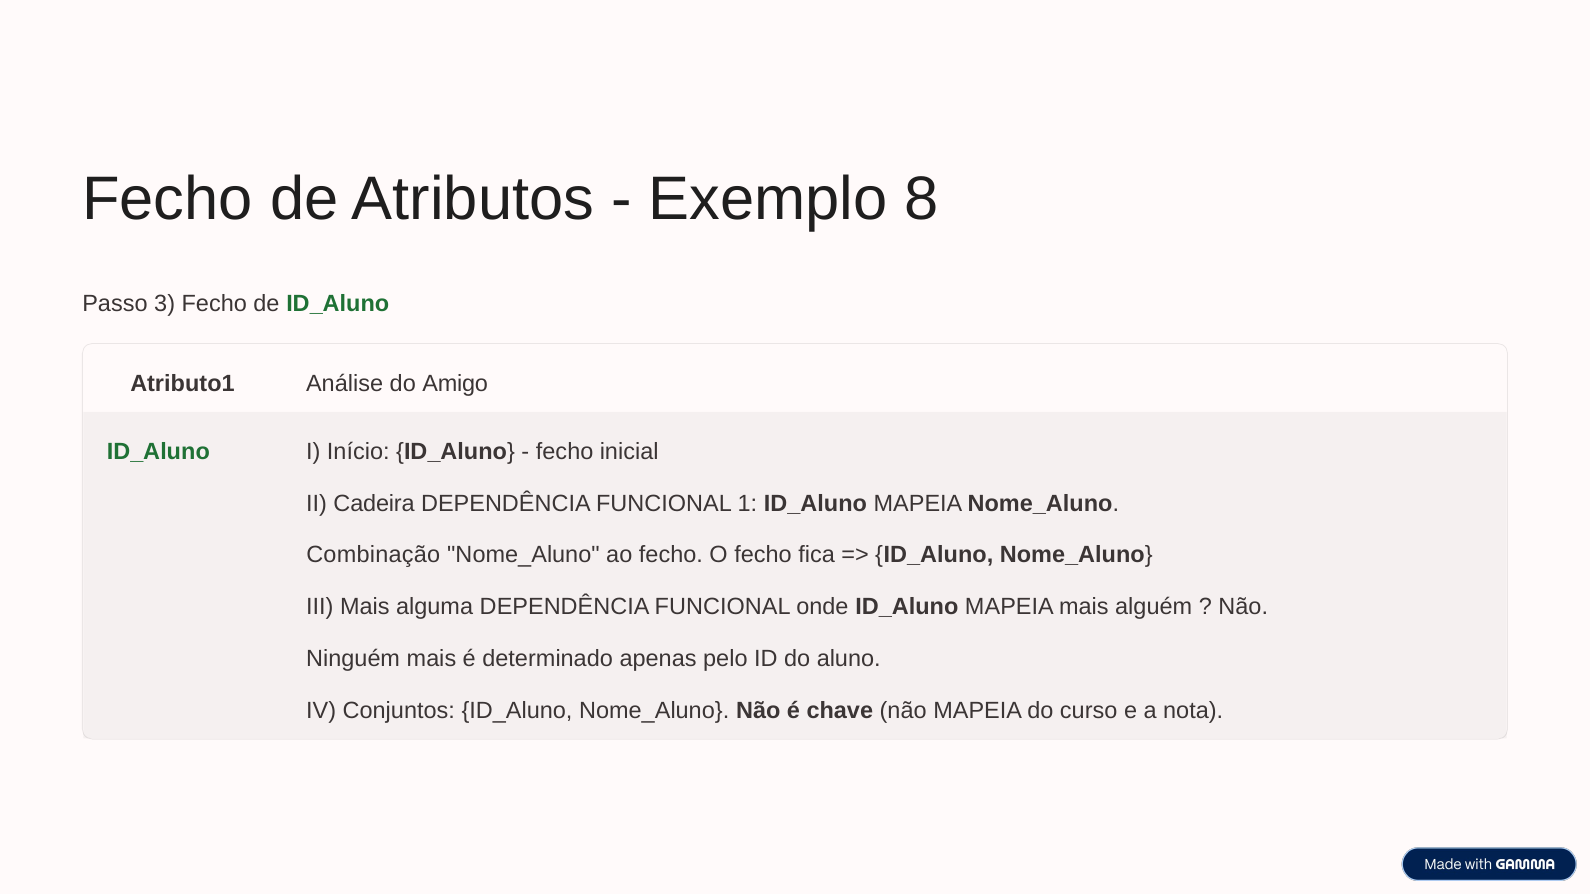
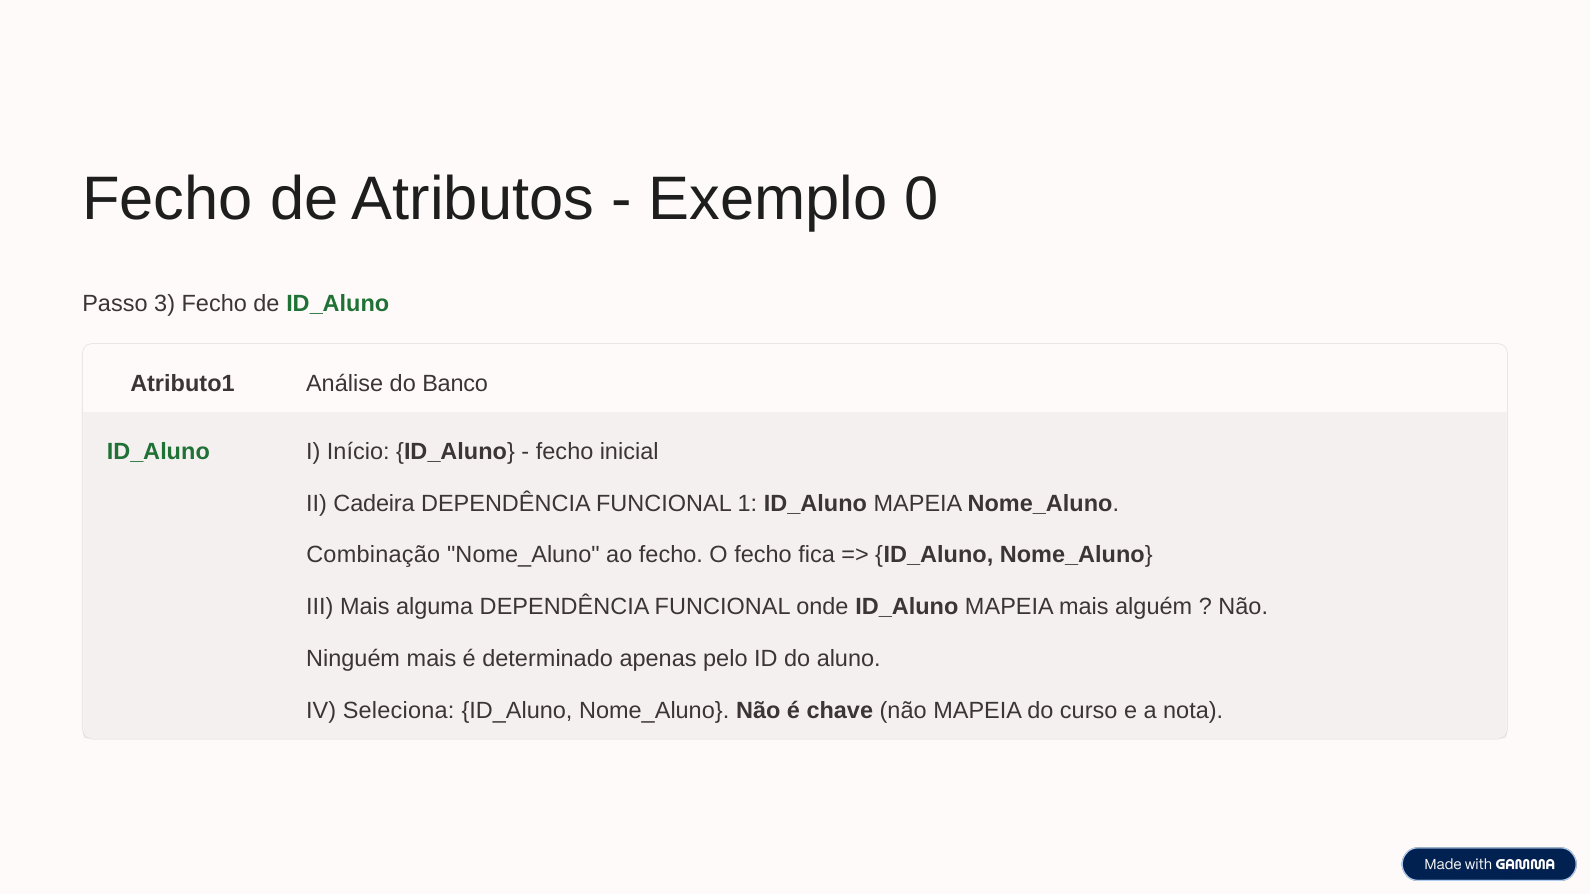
8: 8 -> 0
Amigo: Amigo -> Banco
Conjuntos: Conjuntos -> Seleciona
